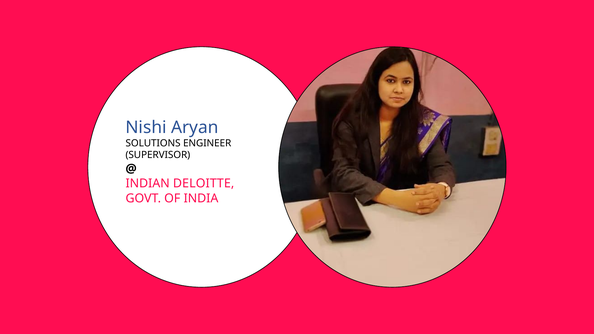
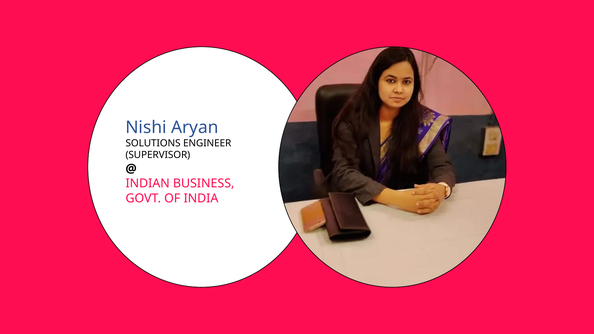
DELOITTE: DELOITTE -> BUSINESS
